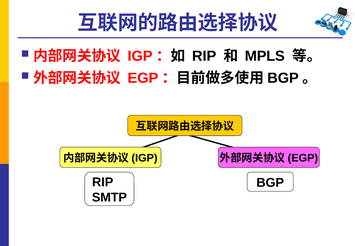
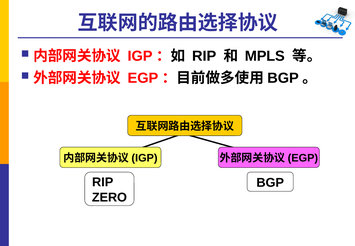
SMTP: SMTP -> ZERO
